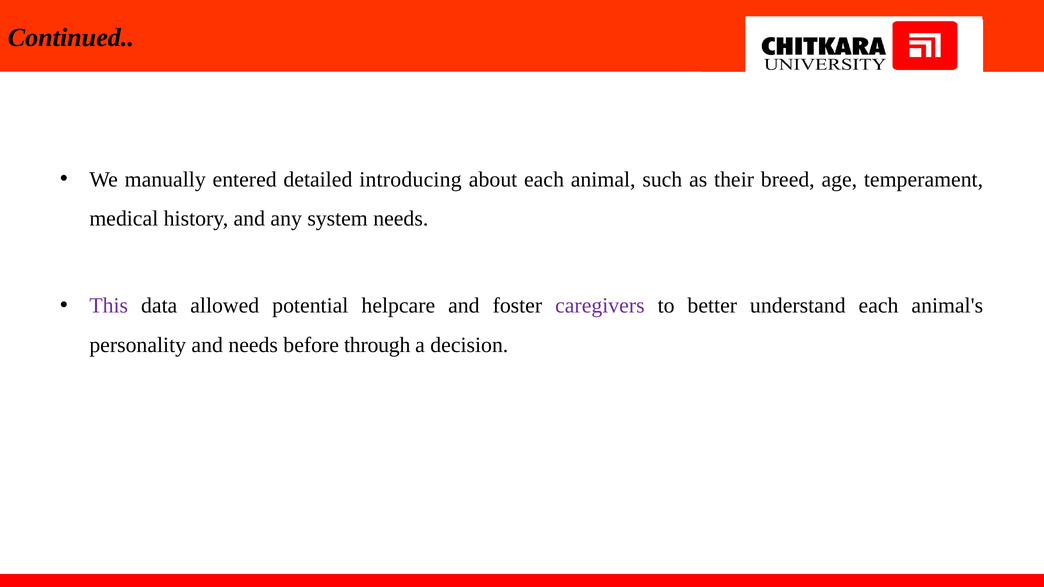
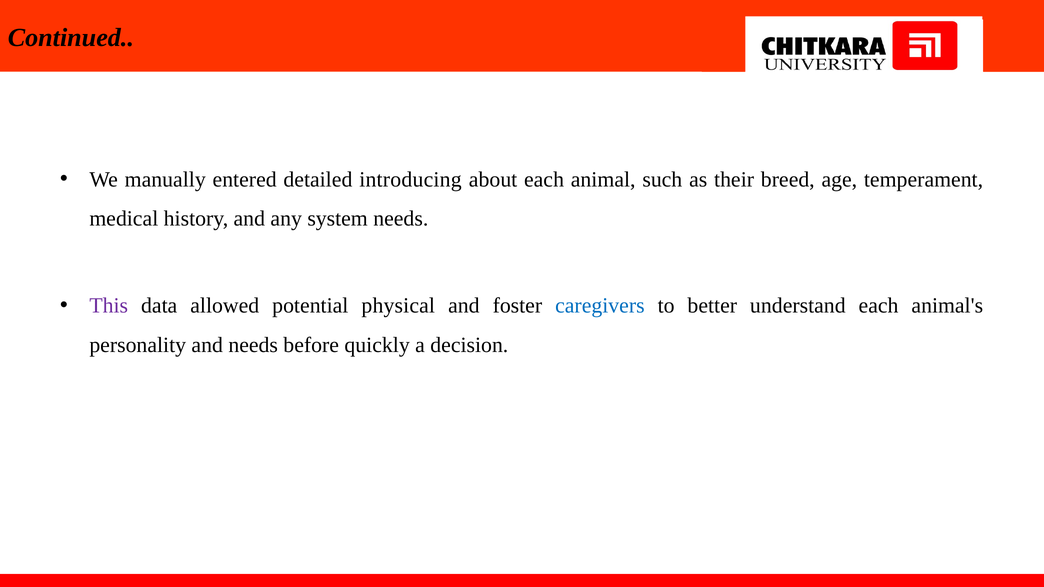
helpcare: helpcare -> physical
caregivers colour: purple -> blue
through: through -> quickly
